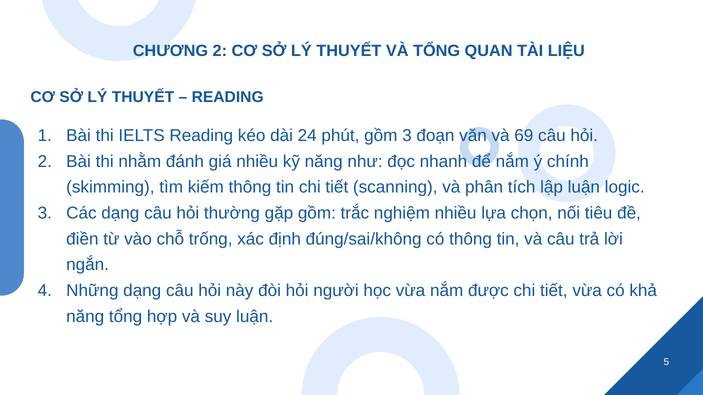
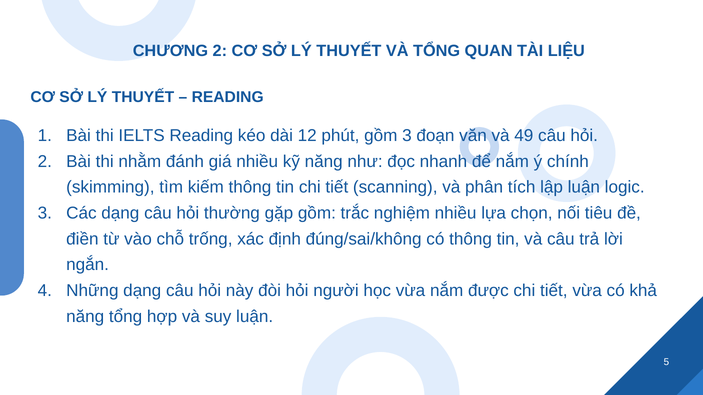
24: 24 -> 12
69: 69 -> 49
